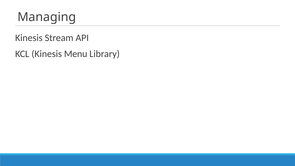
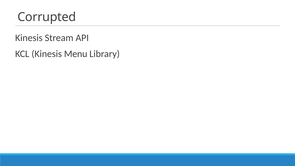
Managing: Managing -> Corrupted
